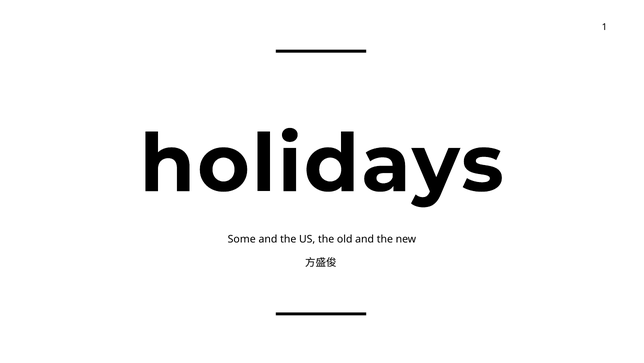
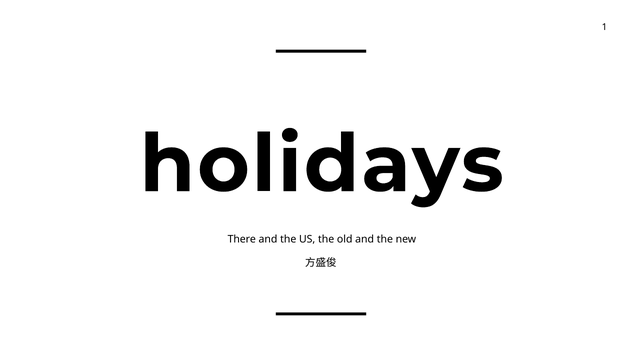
Some: Some -> There
